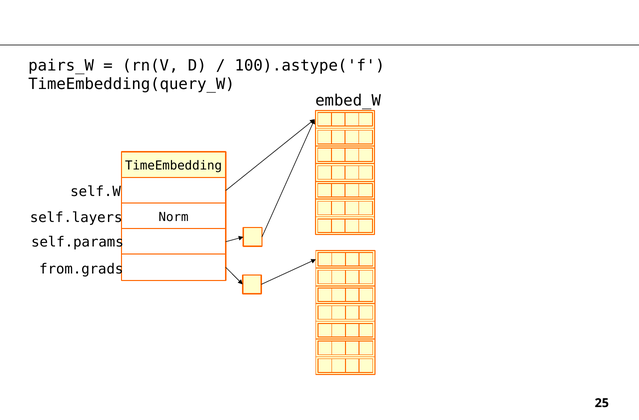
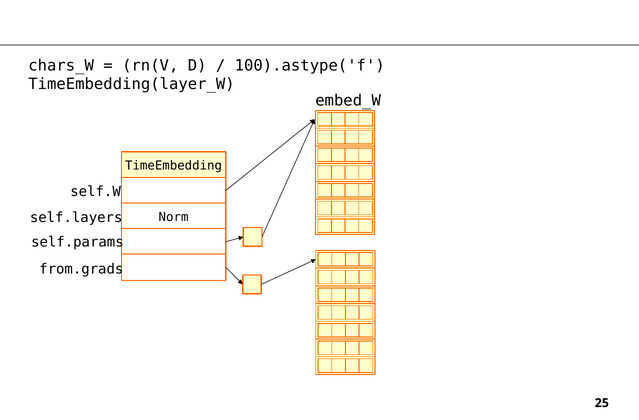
pairs_W: pairs_W -> chars_W
TimeEmbedding(query_W: TimeEmbedding(query_W -> TimeEmbedding(layer_W
